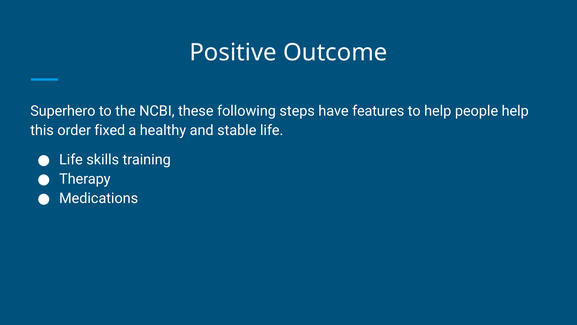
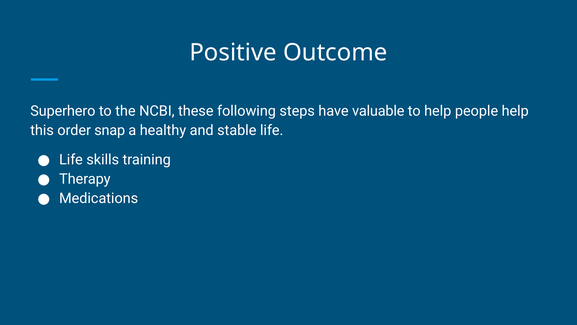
features: features -> valuable
fixed: fixed -> snap
